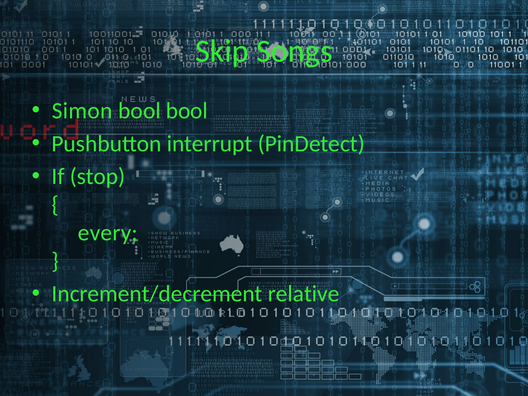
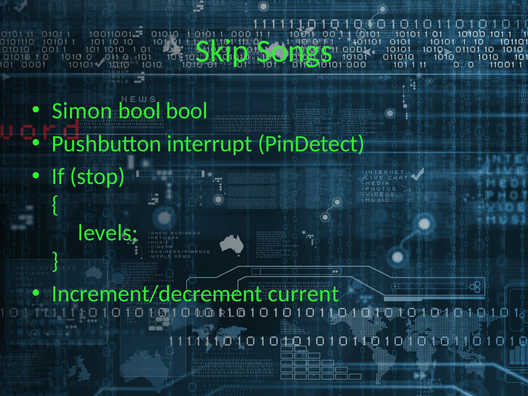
every: every -> levels
relative: relative -> current
